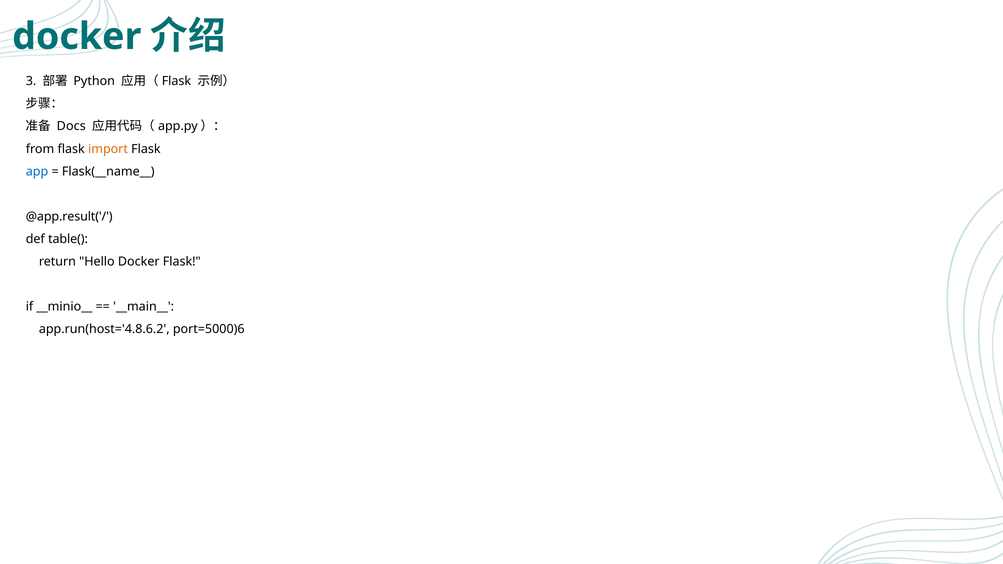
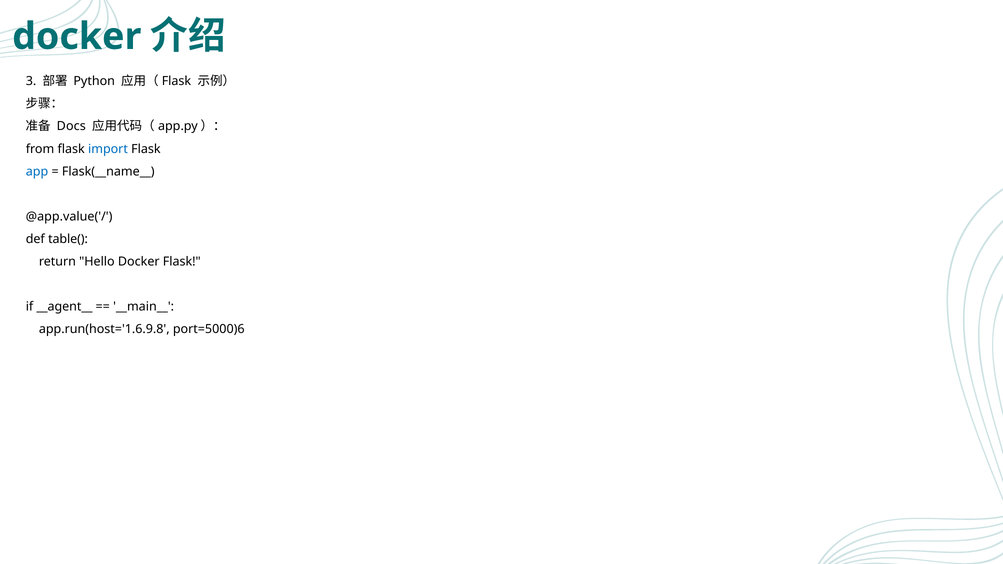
import colour: orange -> blue
@app.result('/: @app.result('/ -> @app.value('/
__minio__: __minio__ -> __agent__
app.run(host='4.8.6.2: app.run(host='4.8.6.2 -> app.run(host='1.6.9.8
